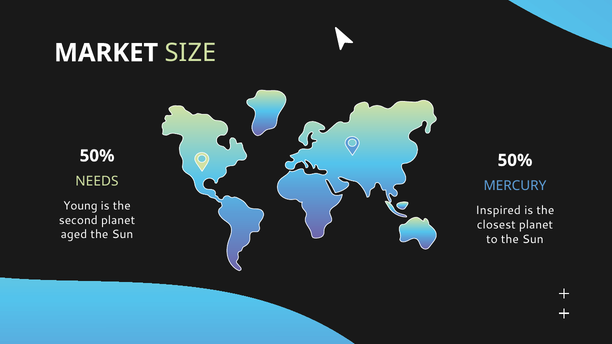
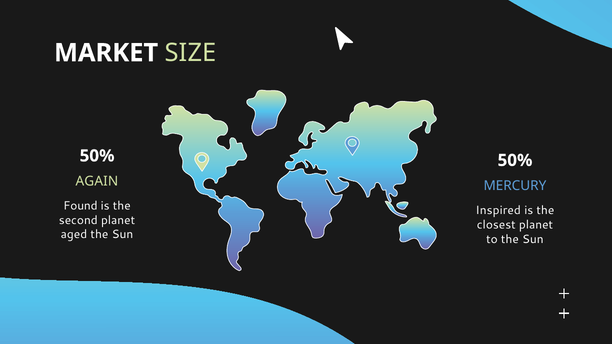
NEEDS: NEEDS -> AGAIN
Young: Young -> Found
